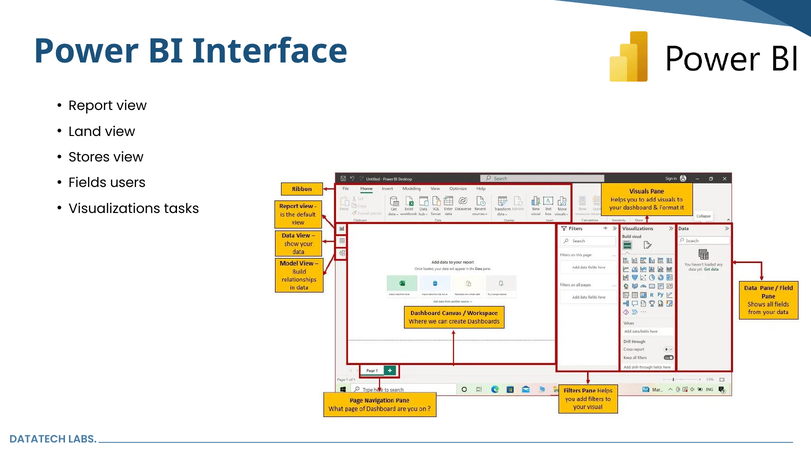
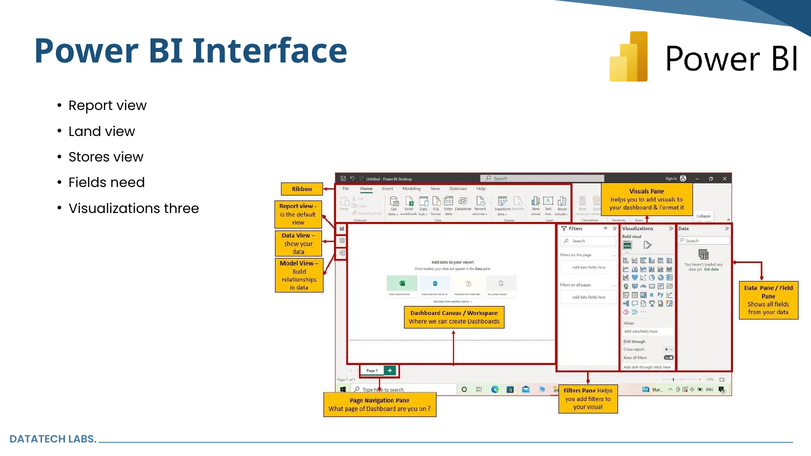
users: users -> need
tasks: tasks -> three
